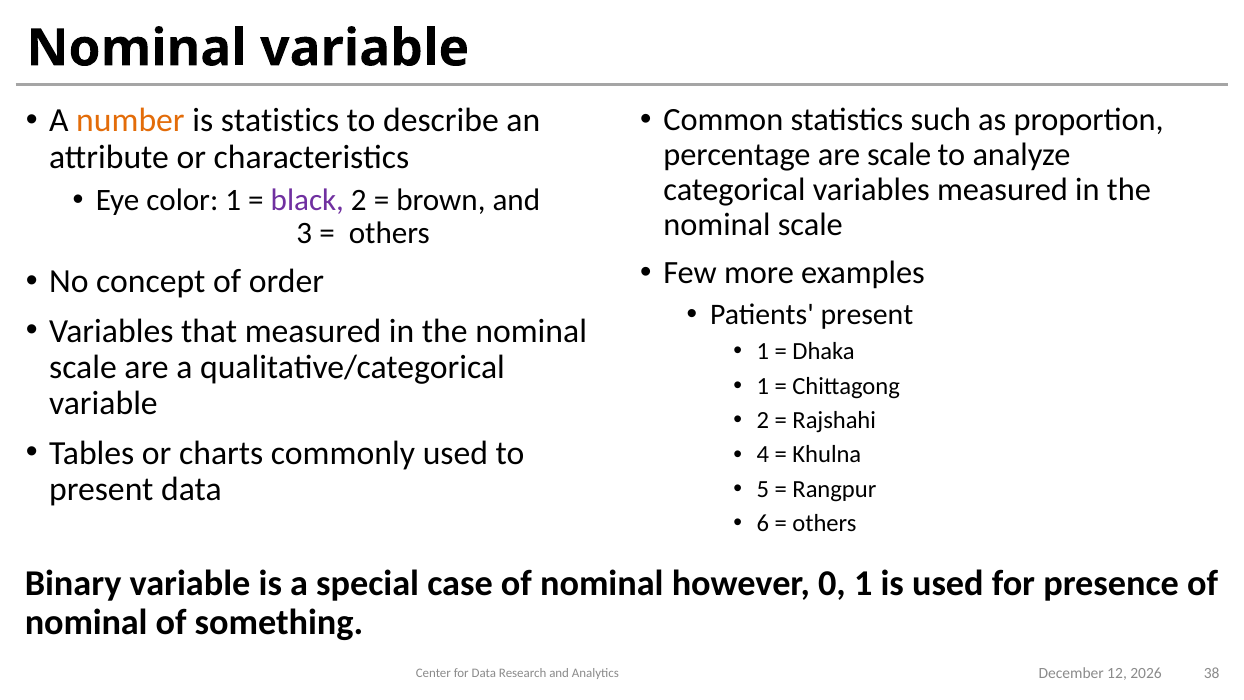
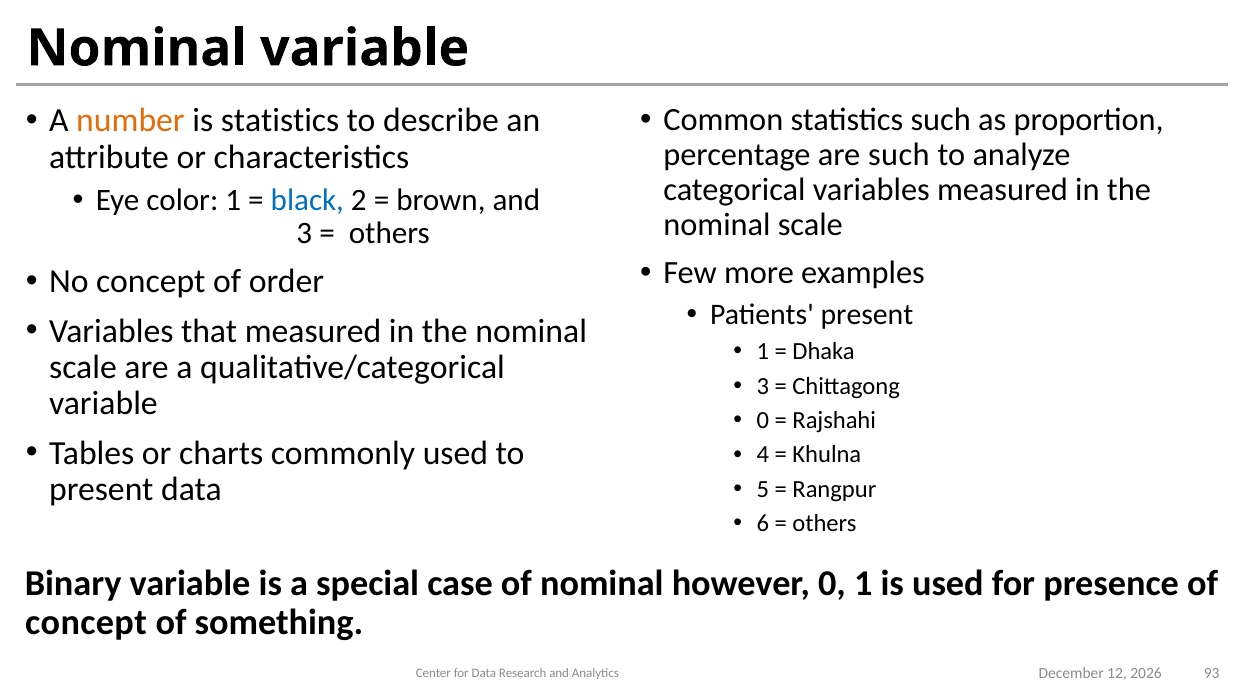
are scale: scale -> such
black colour: purple -> blue
1 at (763, 386): 1 -> 3
2 at (763, 420): 2 -> 0
nominal at (86, 622): nominal -> concept
38: 38 -> 93
